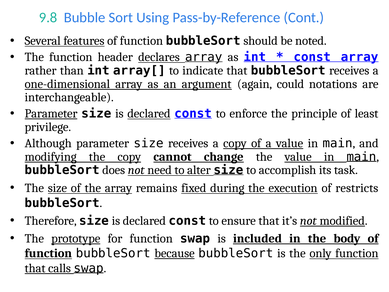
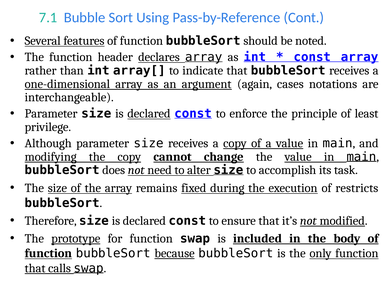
9.8: 9.8 -> 7.1
could: could -> cases
Parameter at (51, 114) underline: present -> none
